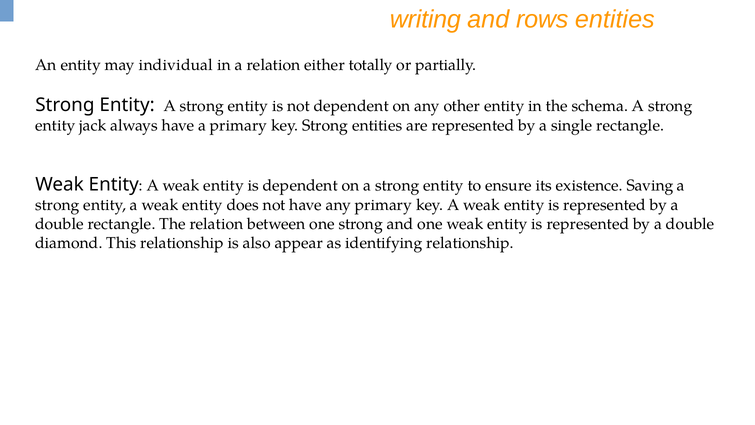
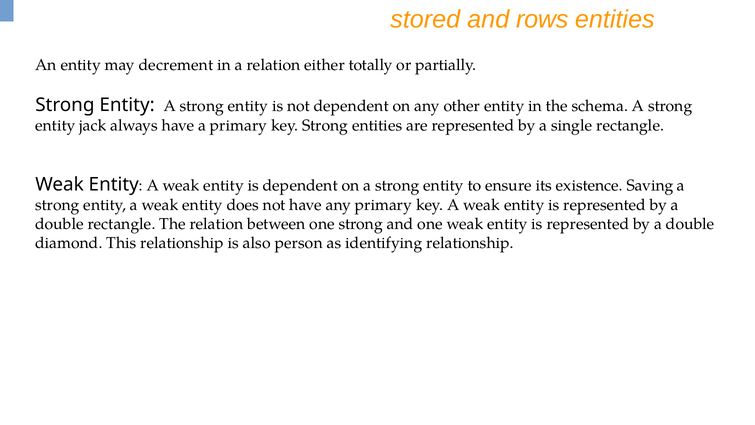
writing: writing -> stored
individual: individual -> decrement
appear: appear -> person
